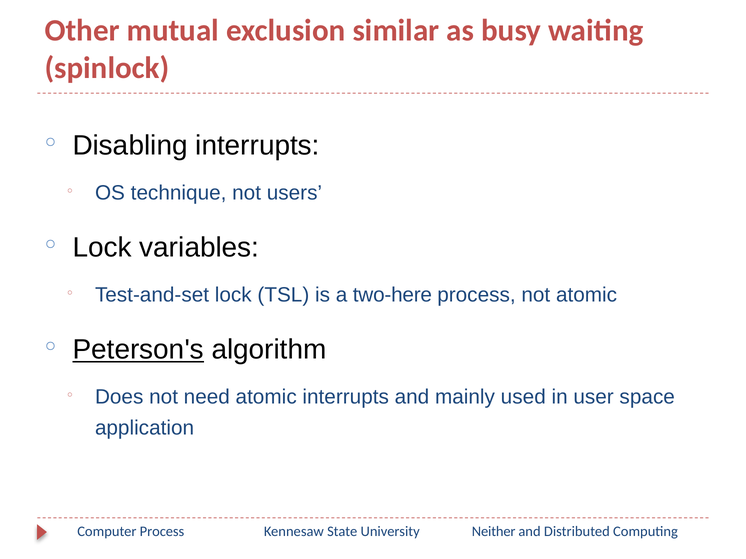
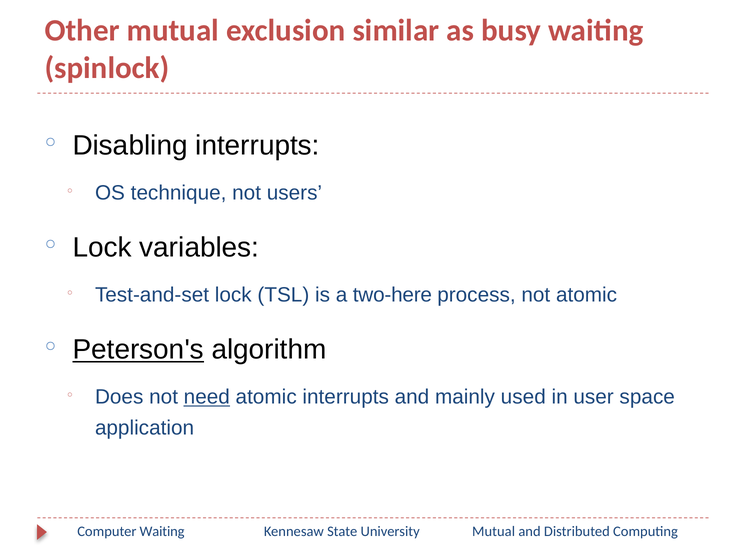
need underline: none -> present
Computer Process: Process -> Waiting
Neither at (494, 532): Neither -> Mutual
